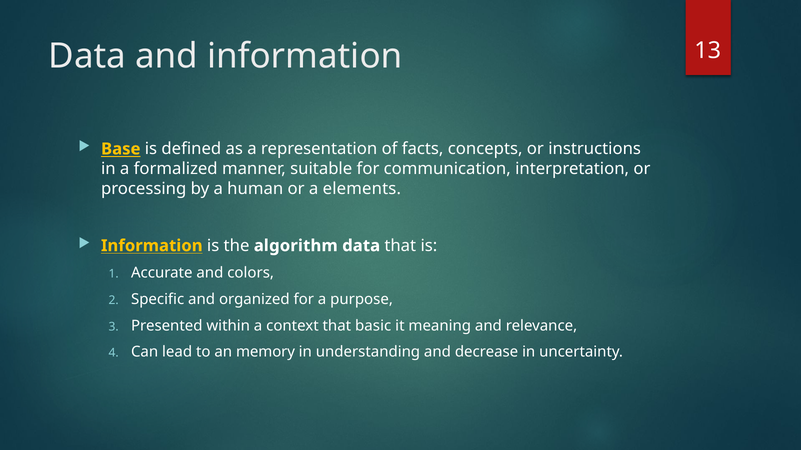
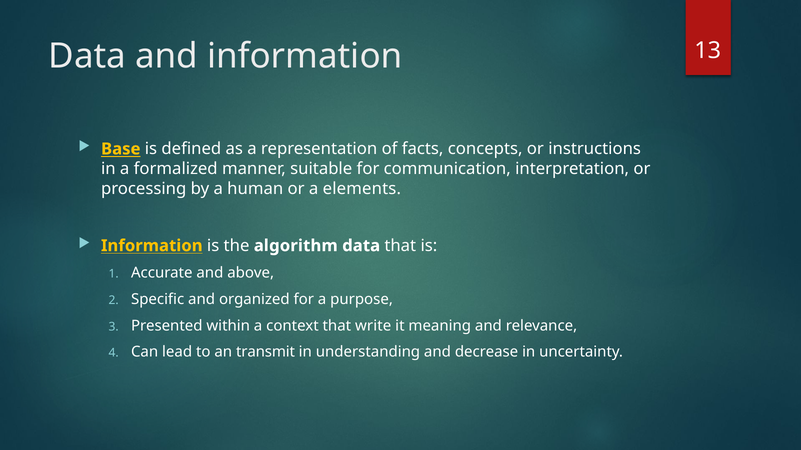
colors: colors -> above
basic: basic -> write
memory: memory -> transmit
